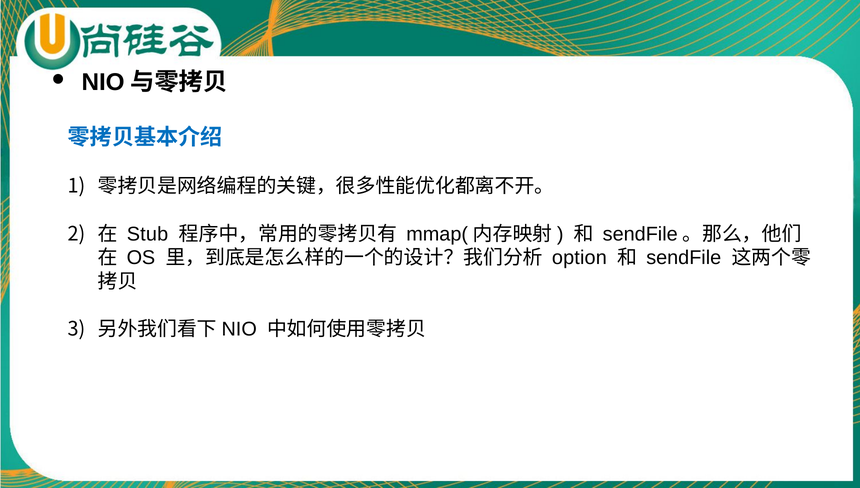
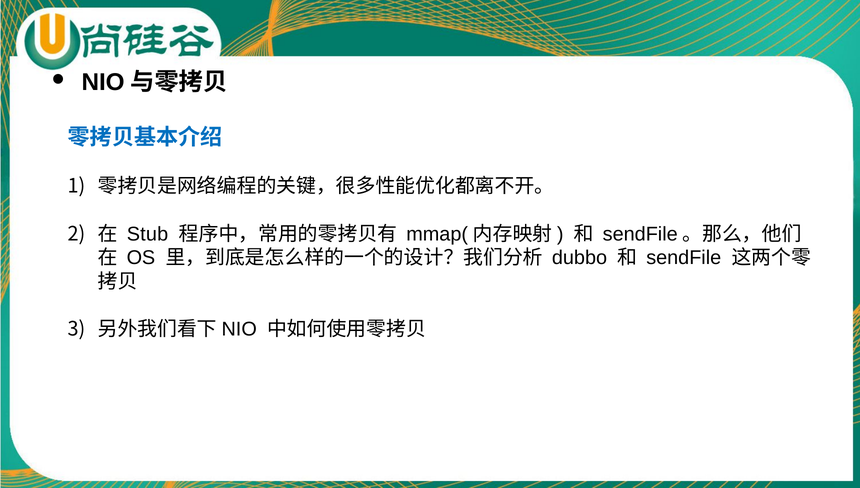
option: option -> dubbo
